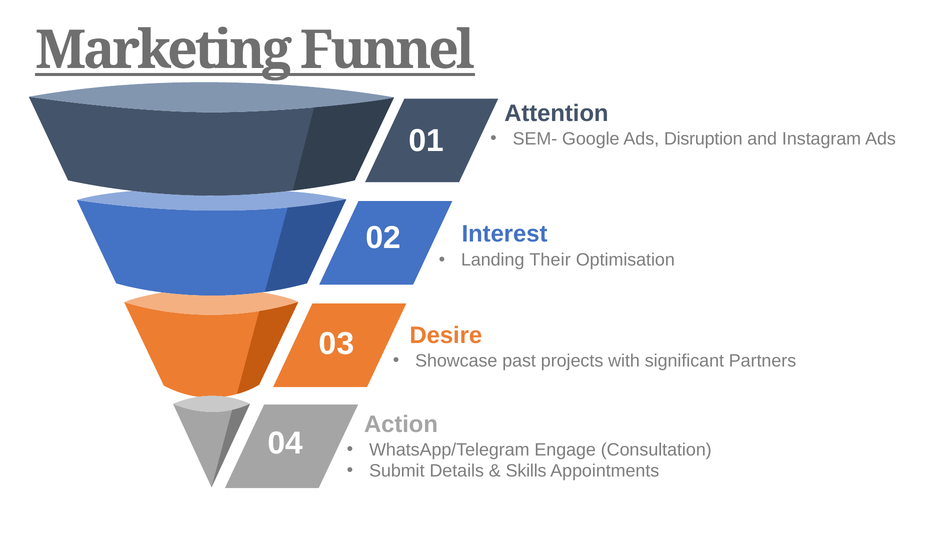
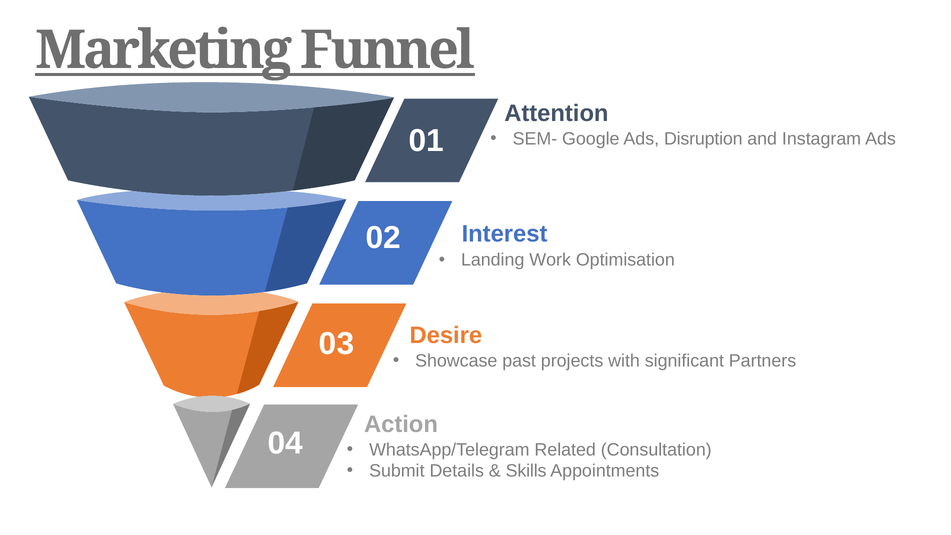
Their: Their -> Work
Engage: Engage -> Related
